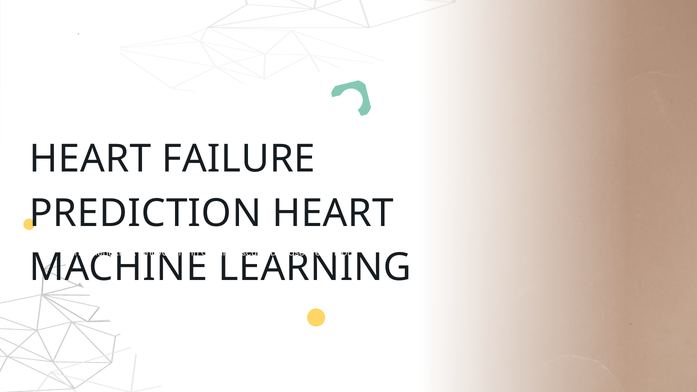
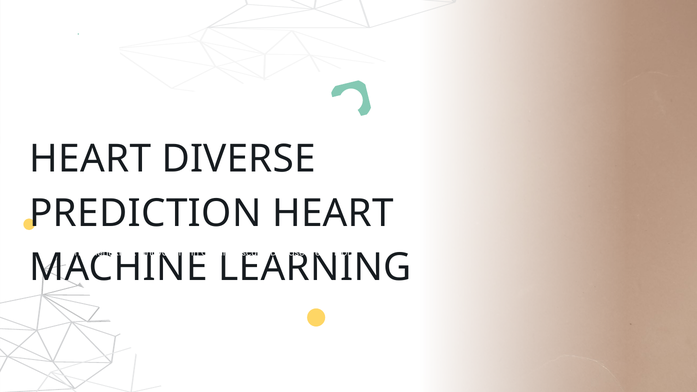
FAILURE: FAILURE -> DIVERSE
